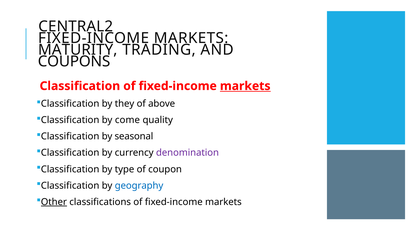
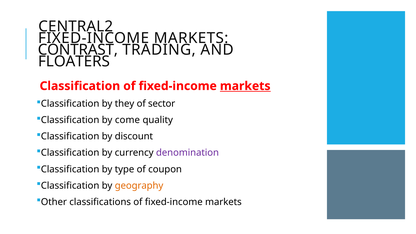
MATURITY: MATURITY -> CONTRAST
COUPONS: COUPONS -> FLOATERS
above: above -> sector
seasonal: seasonal -> discount
geography colour: blue -> orange
Other underline: present -> none
